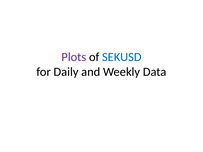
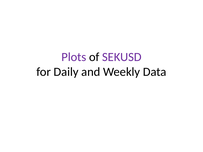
SEKUSD colour: blue -> purple
